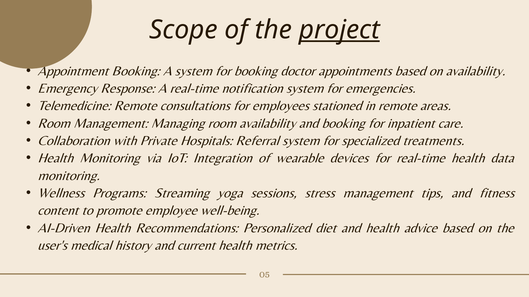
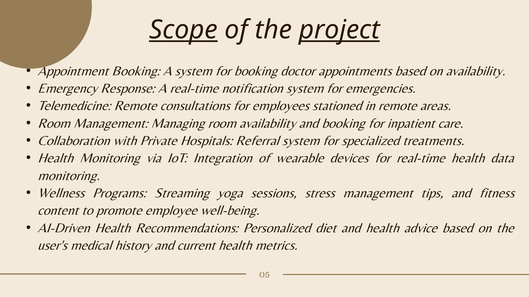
Scope underline: none -> present
